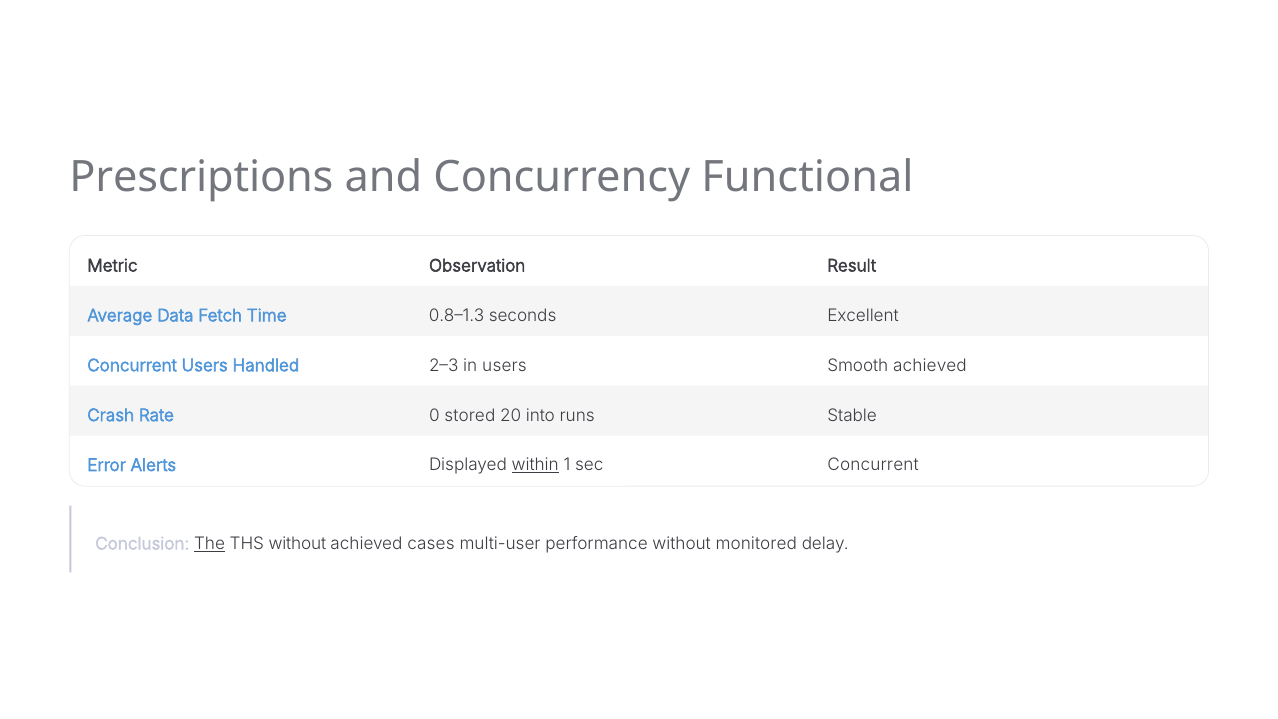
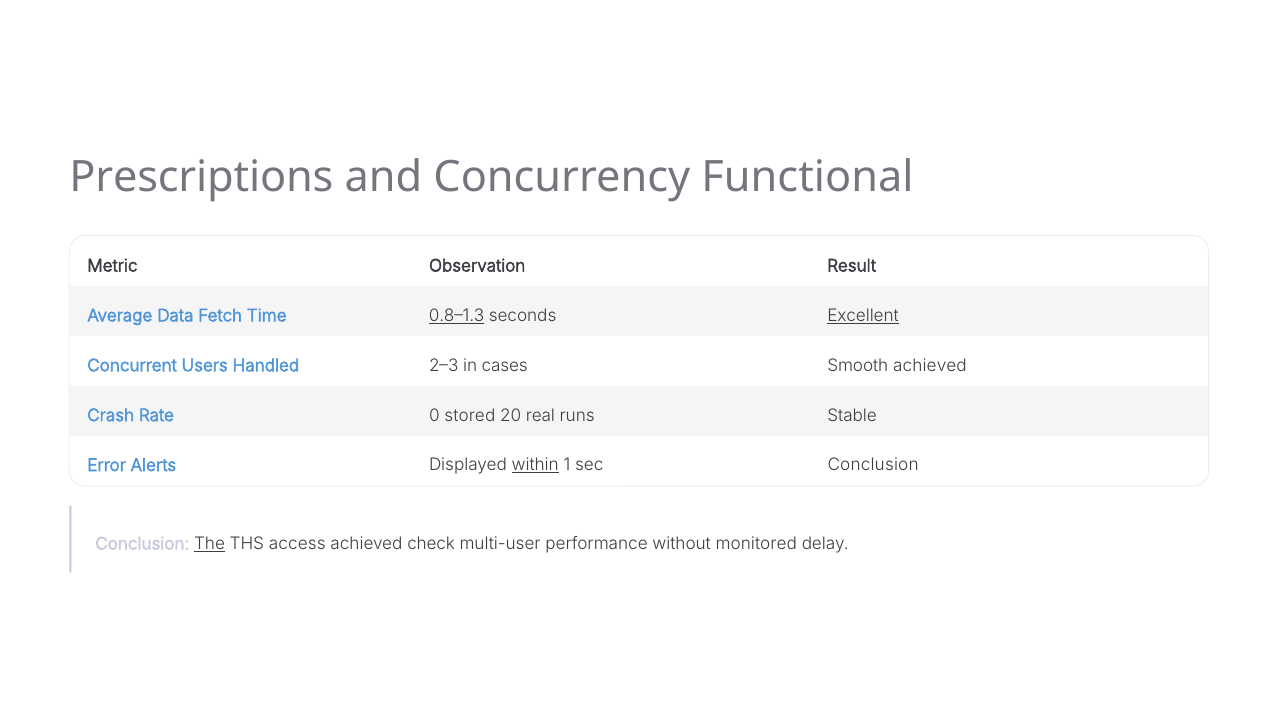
0.8–1.3 underline: none -> present
Excellent underline: none -> present
in users: users -> cases
into: into -> real
sec Concurrent: Concurrent -> Conclusion
THS without: without -> access
cases: cases -> check
